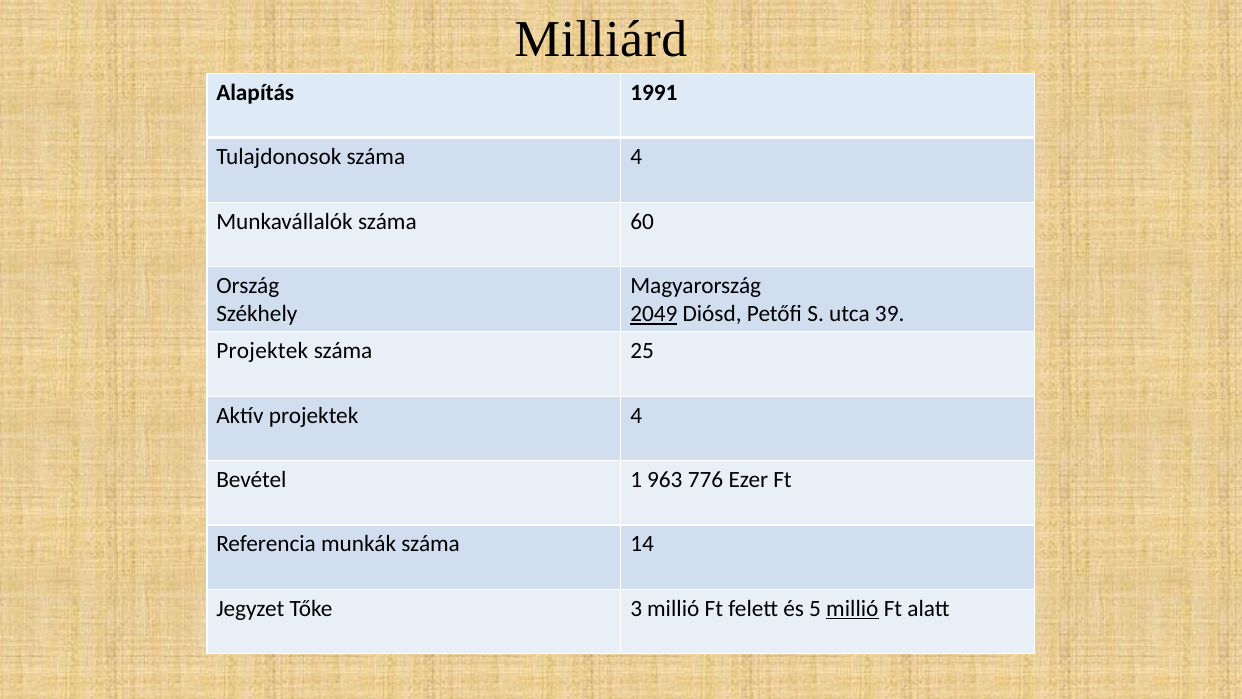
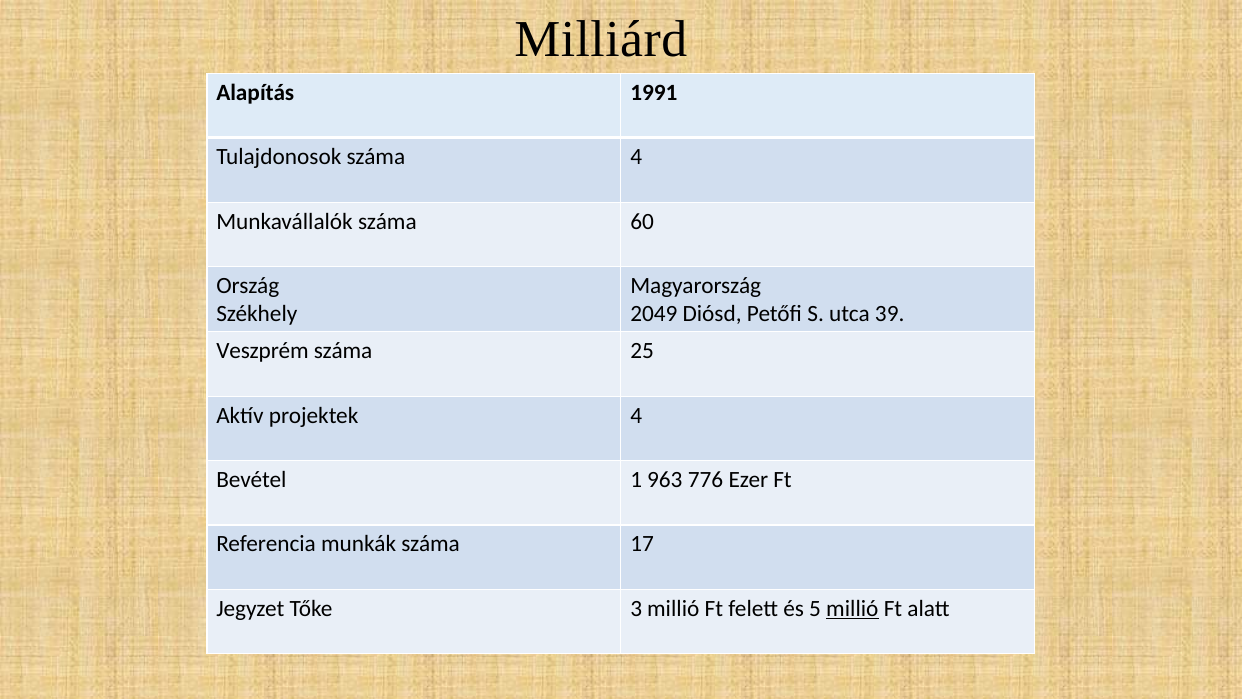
2049 underline: present -> none
Projektek at (262, 351): Projektek -> Veszprém
14: 14 -> 17
